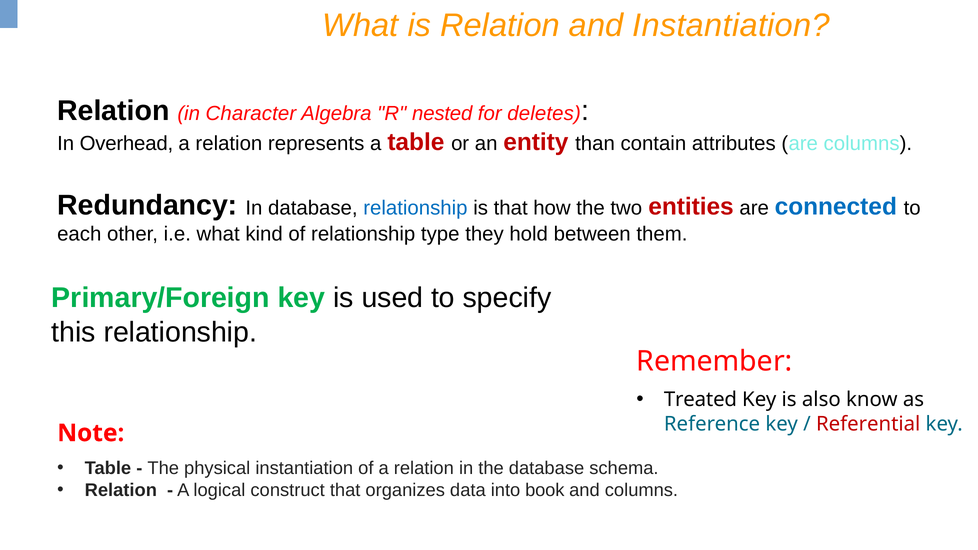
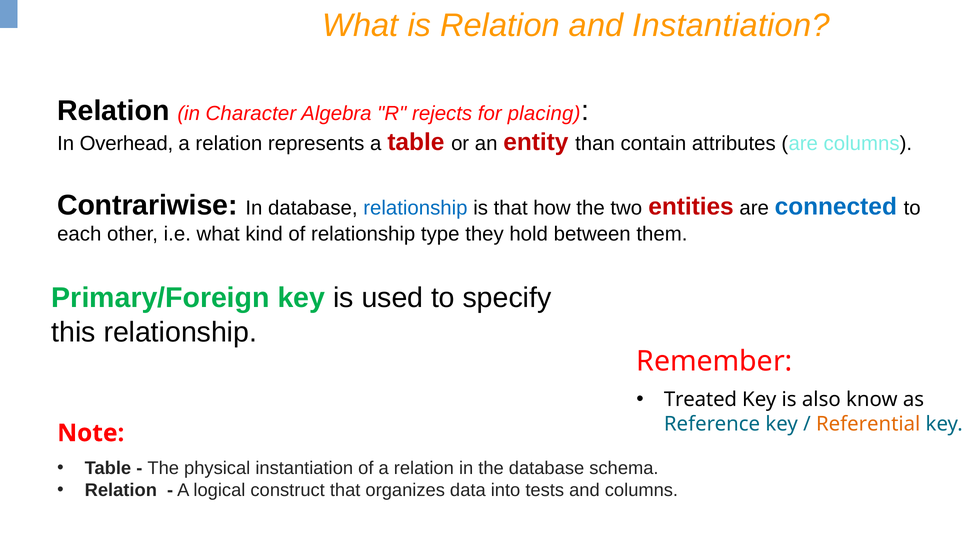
nested: nested -> rejects
deletes: deletes -> placing
Redundancy: Redundancy -> Contrariwise
Referential colour: red -> orange
book: book -> tests
